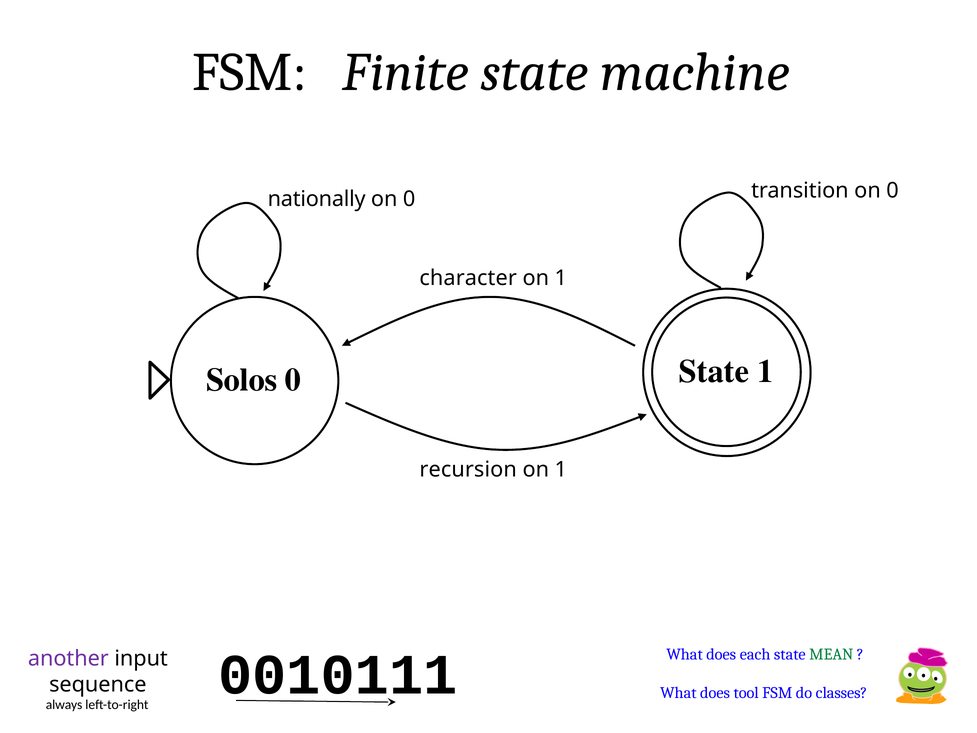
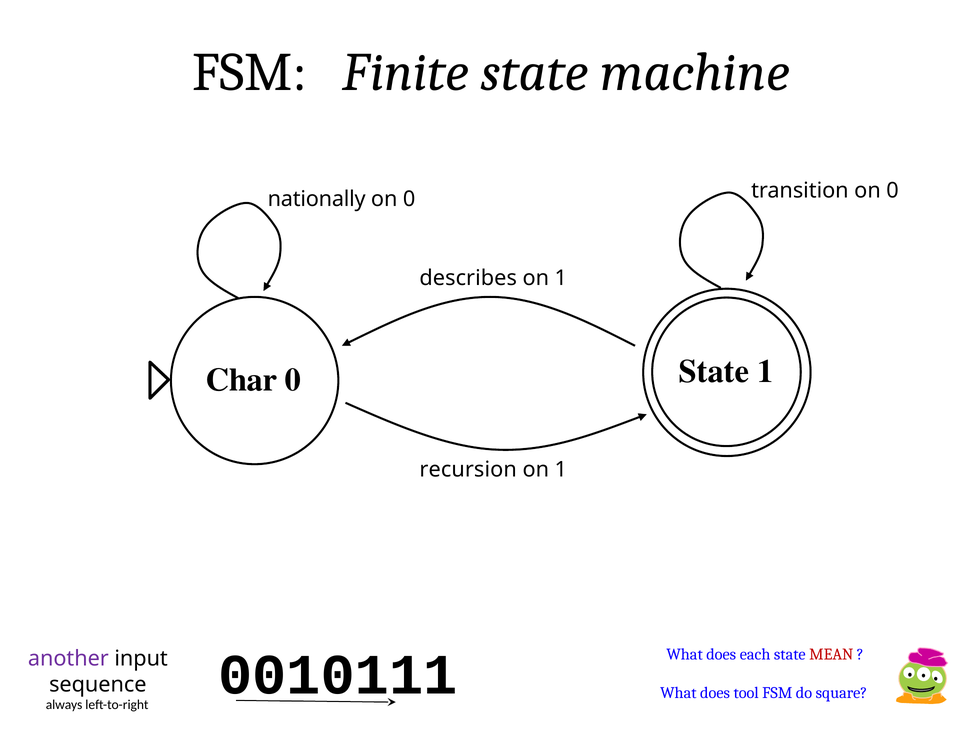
character: character -> describes
Solos: Solos -> Char
MEAN colour: green -> red
classes: classes -> square
